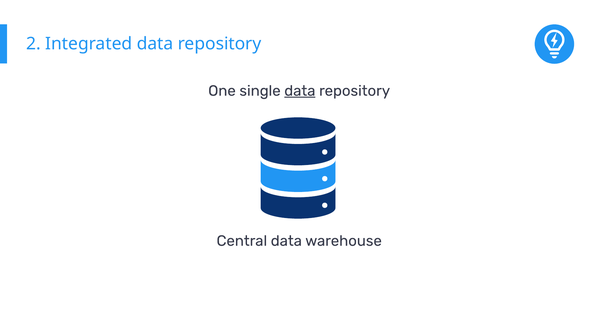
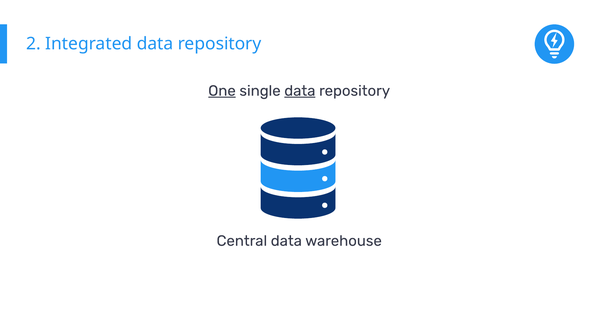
One underline: none -> present
